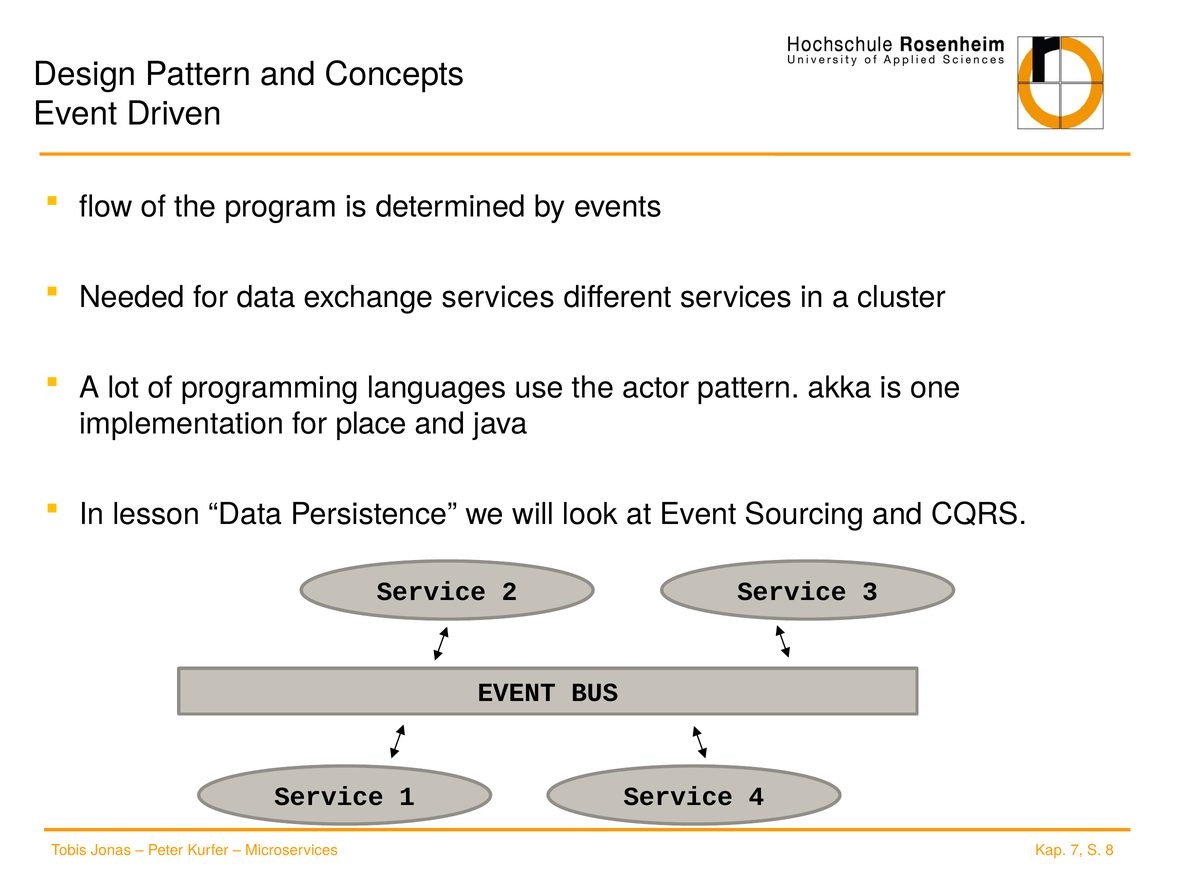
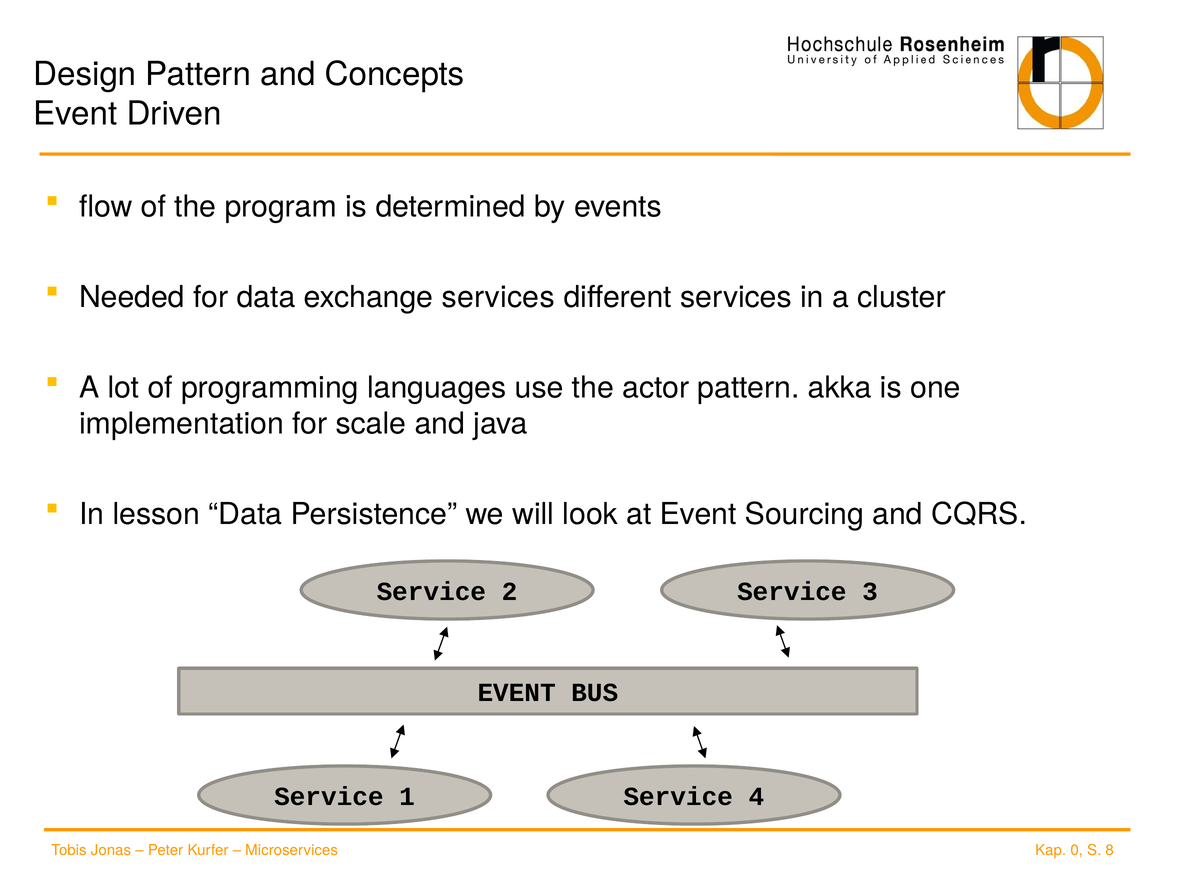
place: place -> scale
7: 7 -> 0
